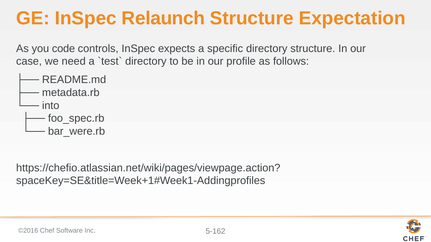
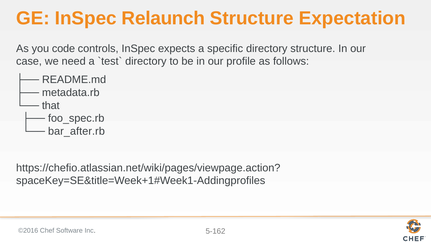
into: into -> that
bar_were.rb: bar_were.rb -> bar_after.rb
